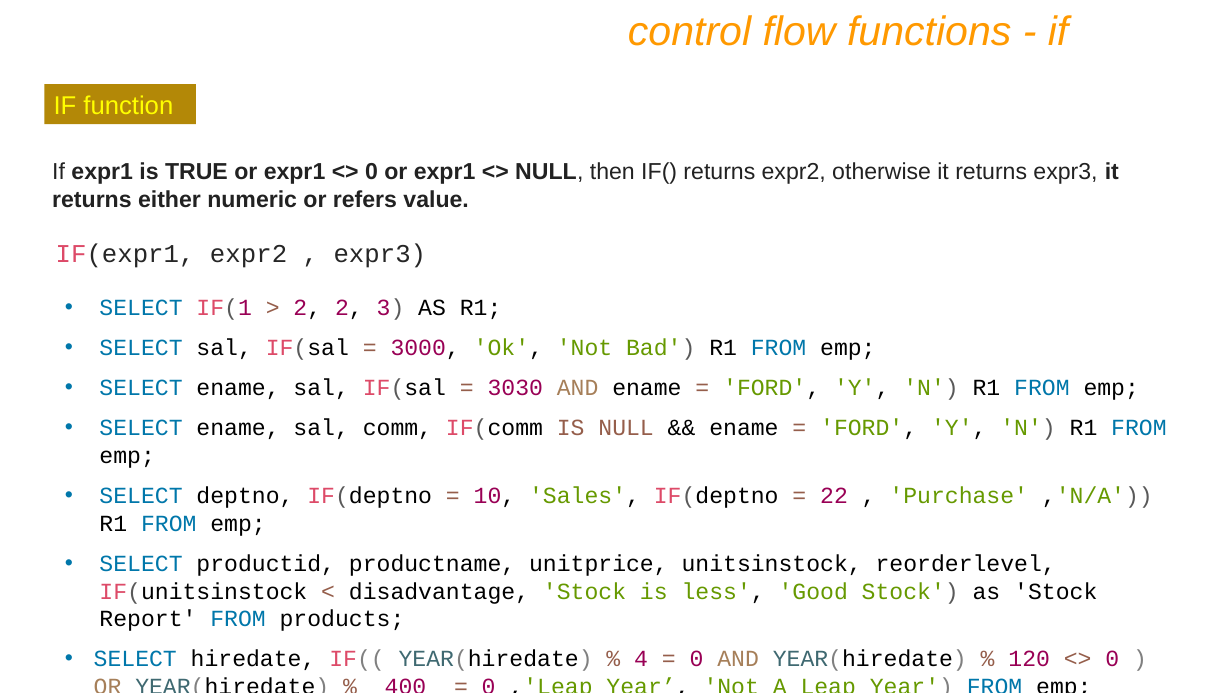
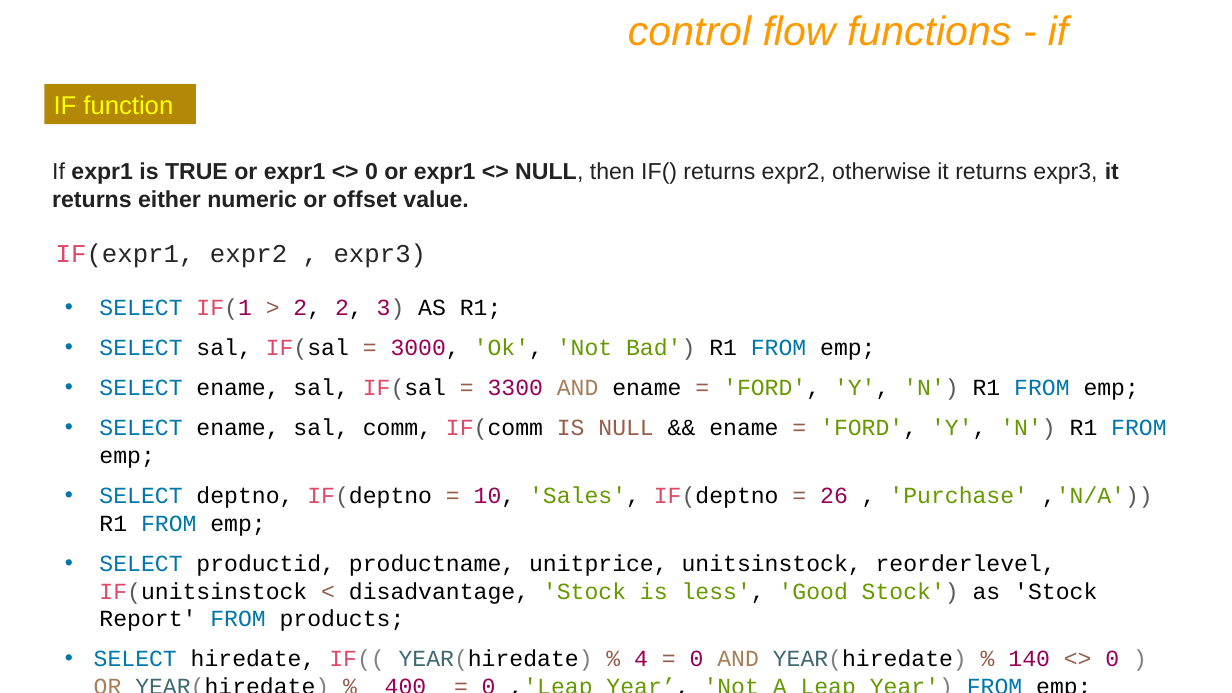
refers: refers -> offset
3030: 3030 -> 3300
22: 22 -> 26
120: 120 -> 140
